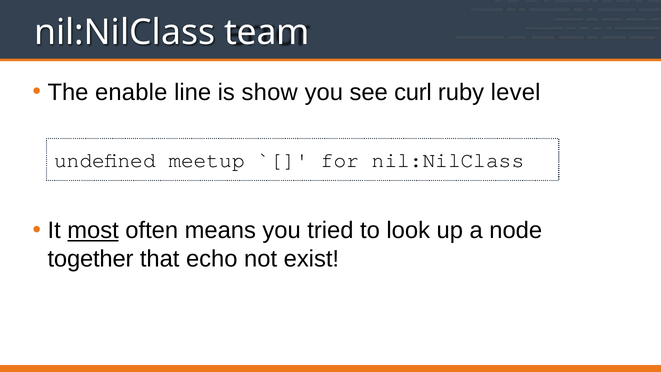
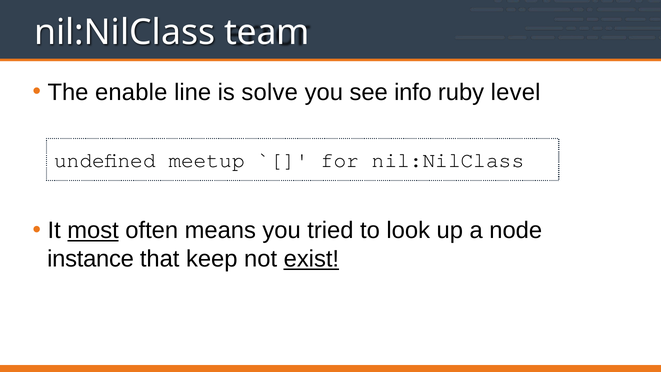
show: show -> solve
curl: curl -> info
together: together -> instance
echo: echo -> keep
exist underline: none -> present
